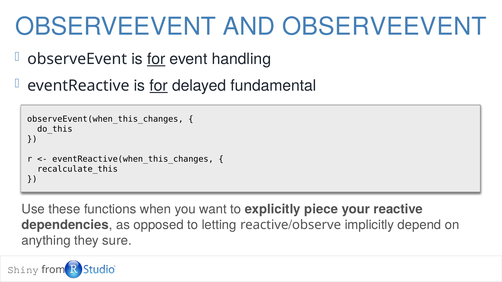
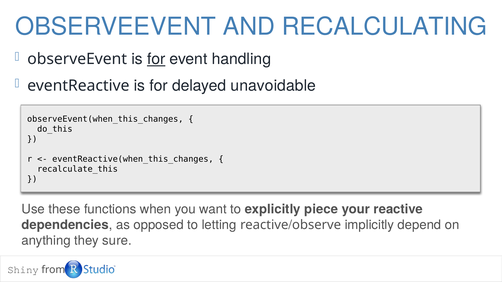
AND OBSERVEEVENT: OBSERVEEVENT -> RECALCULATING
for at (159, 86) underline: present -> none
fundamental: fundamental -> unavoidable
